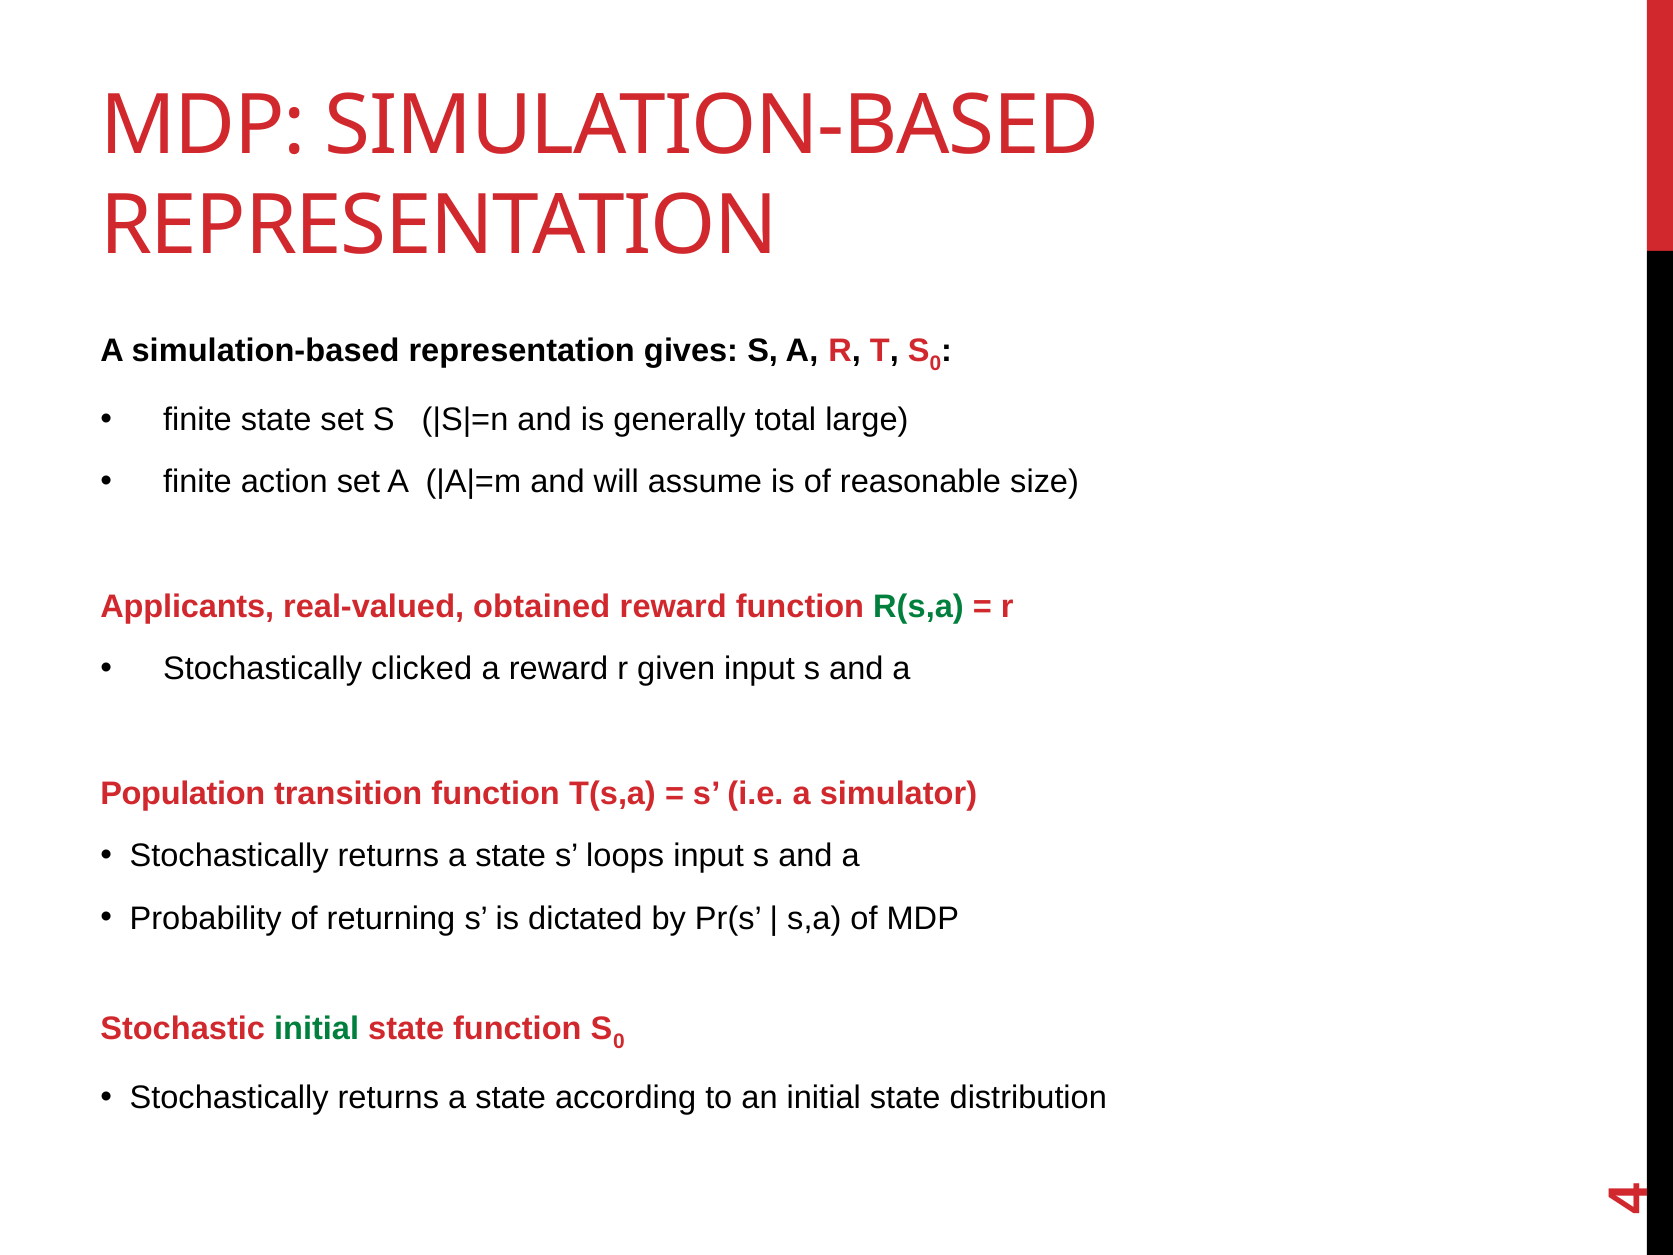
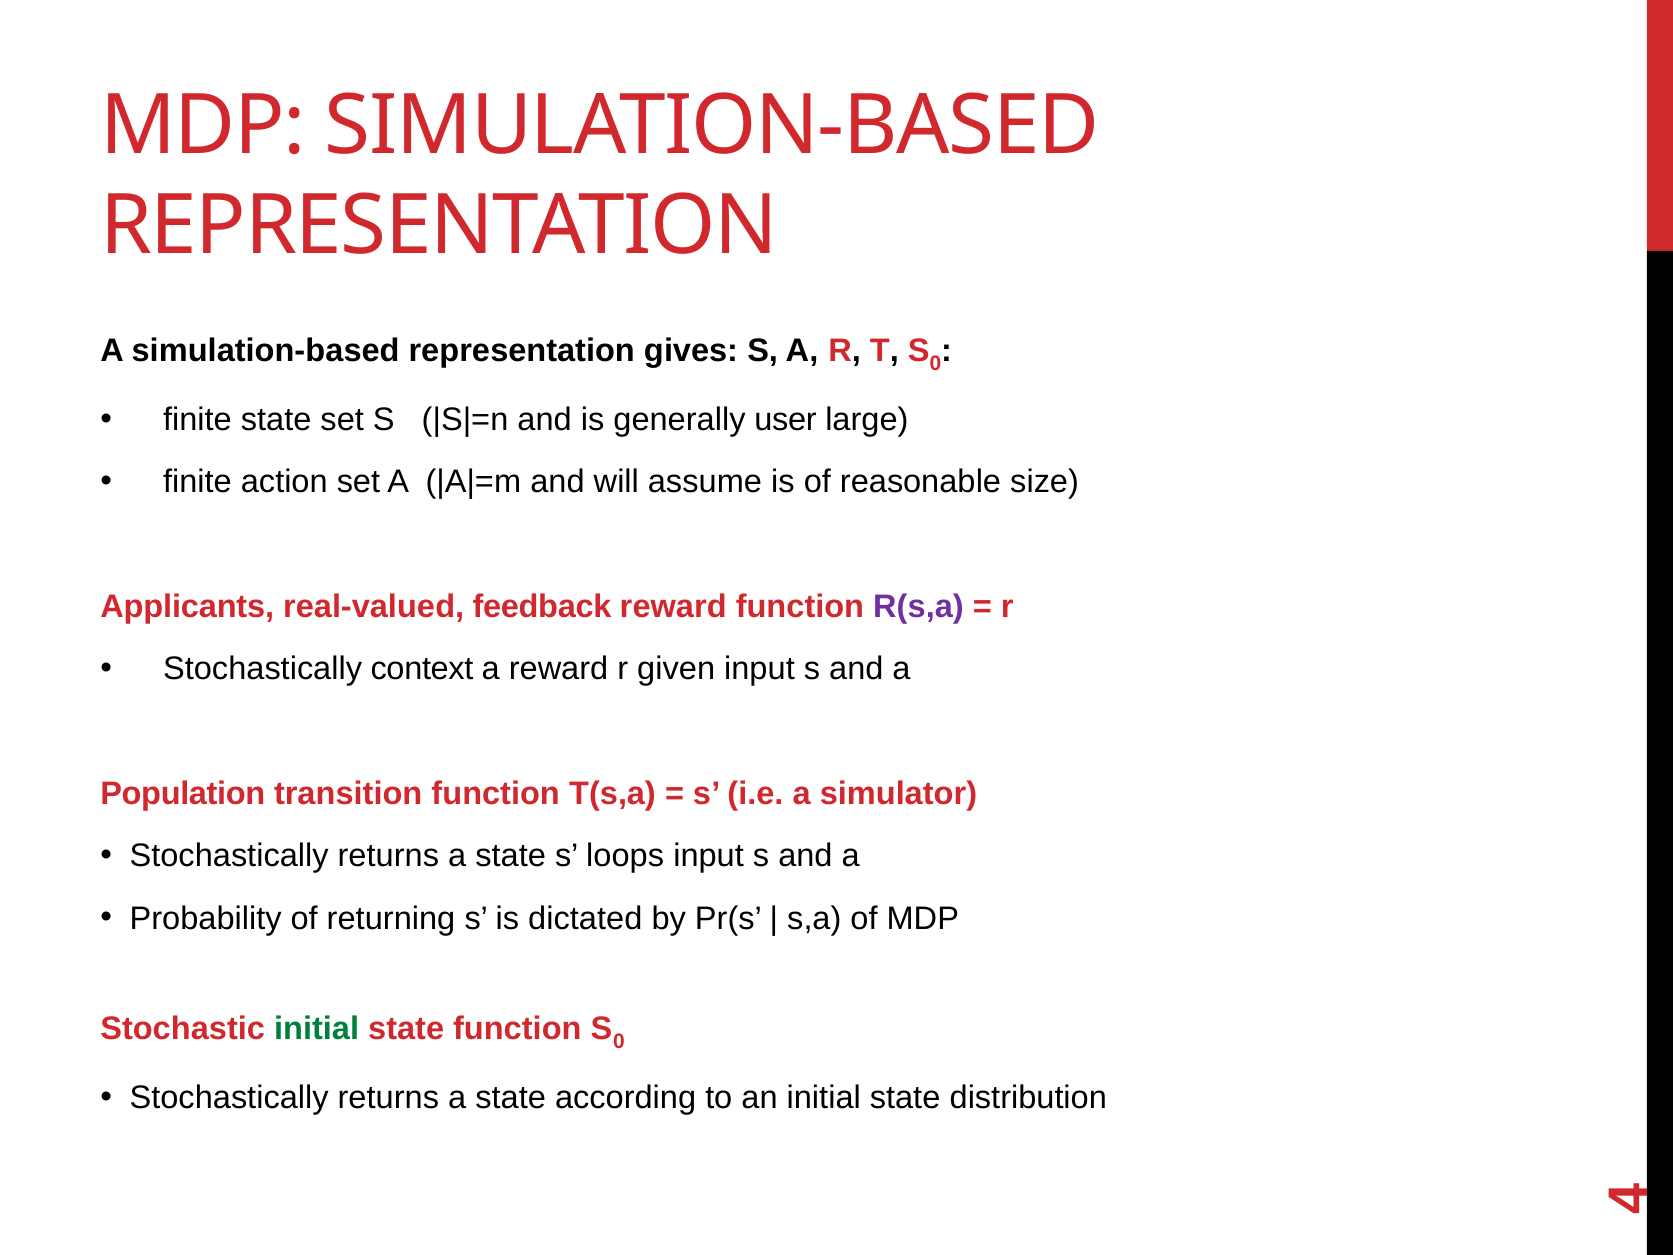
total: total -> user
obtained: obtained -> feedback
R(s,a colour: green -> purple
clicked: clicked -> context
